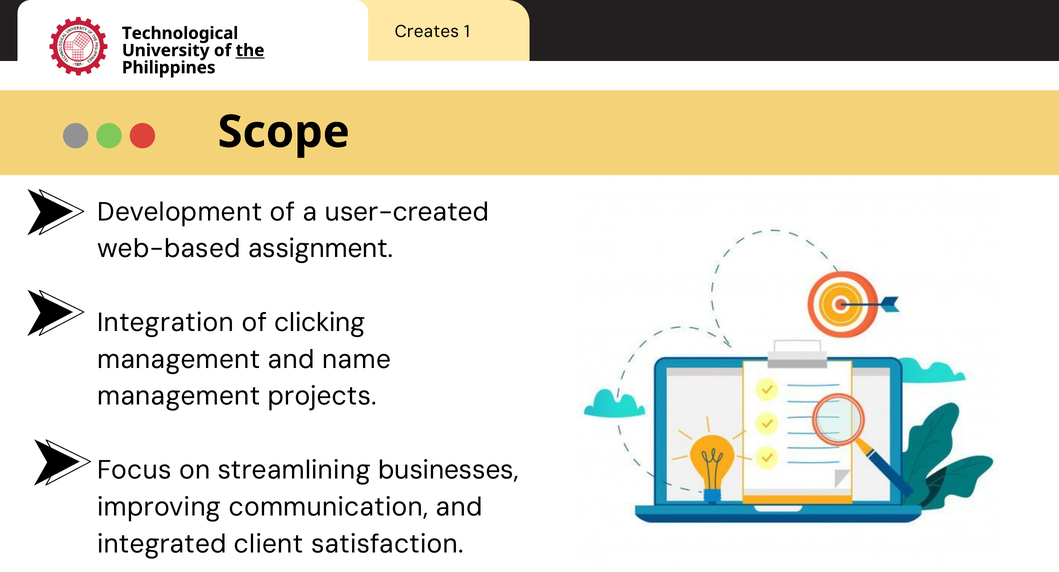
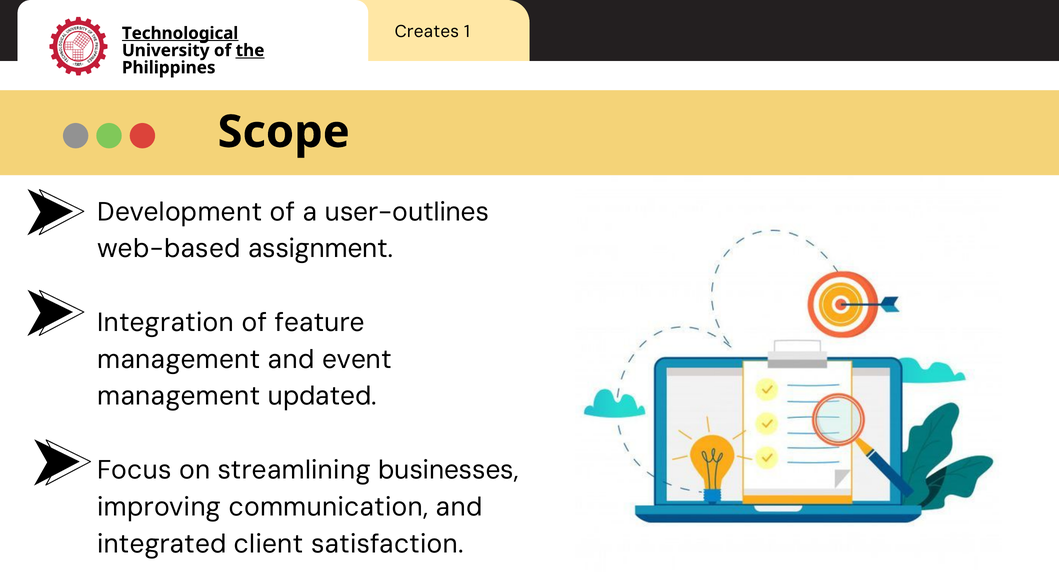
Technological underline: none -> present
user-created: user-created -> user-outlines
clicking: clicking -> feature
name: name -> event
projects: projects -> updated
